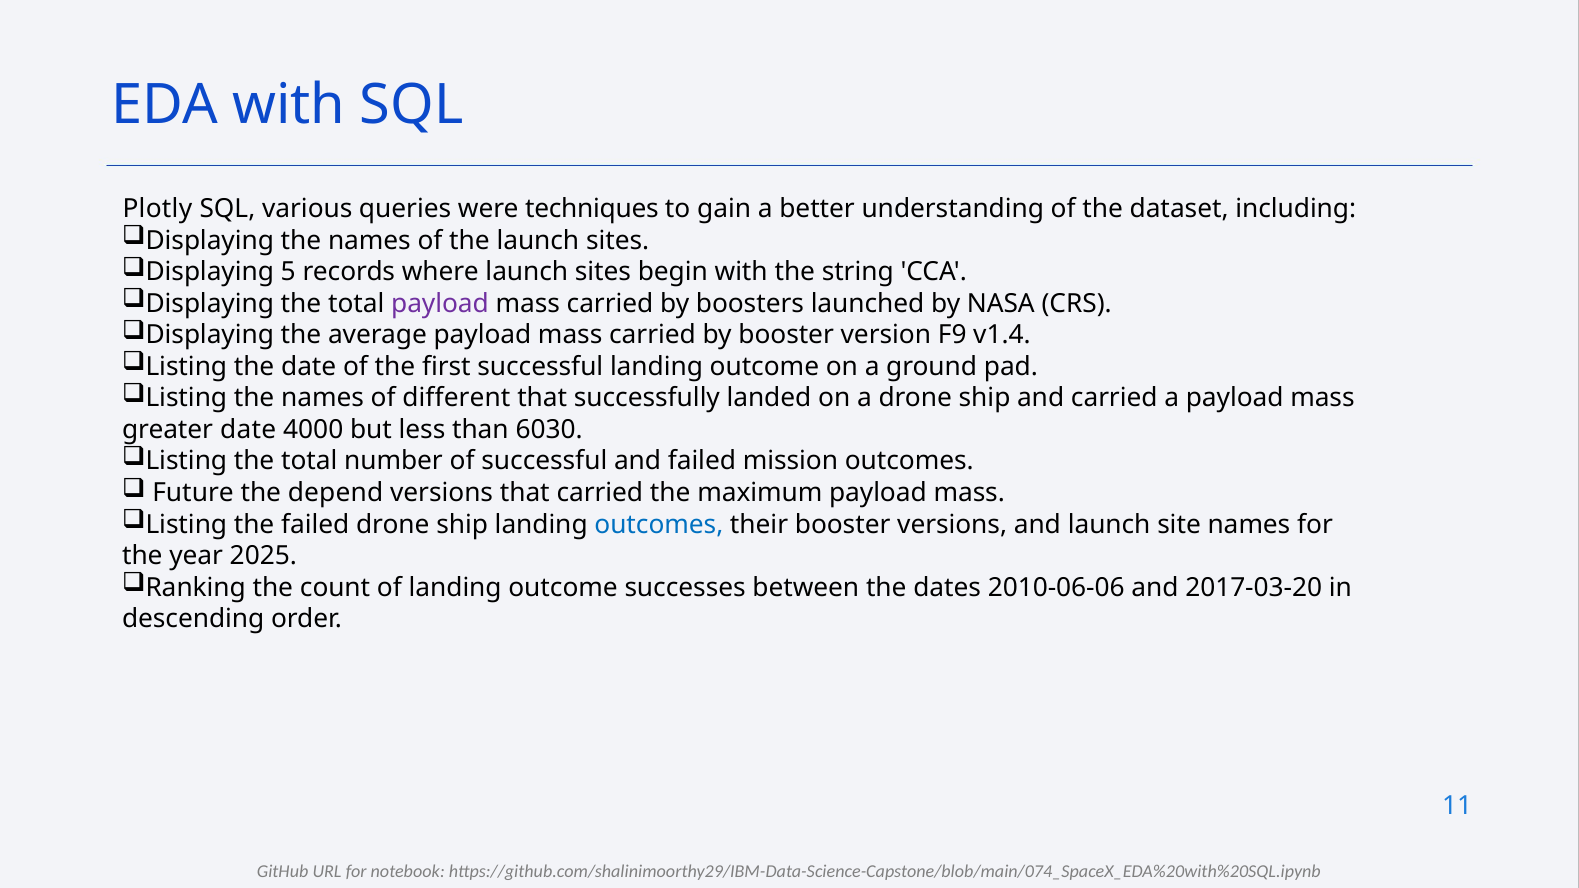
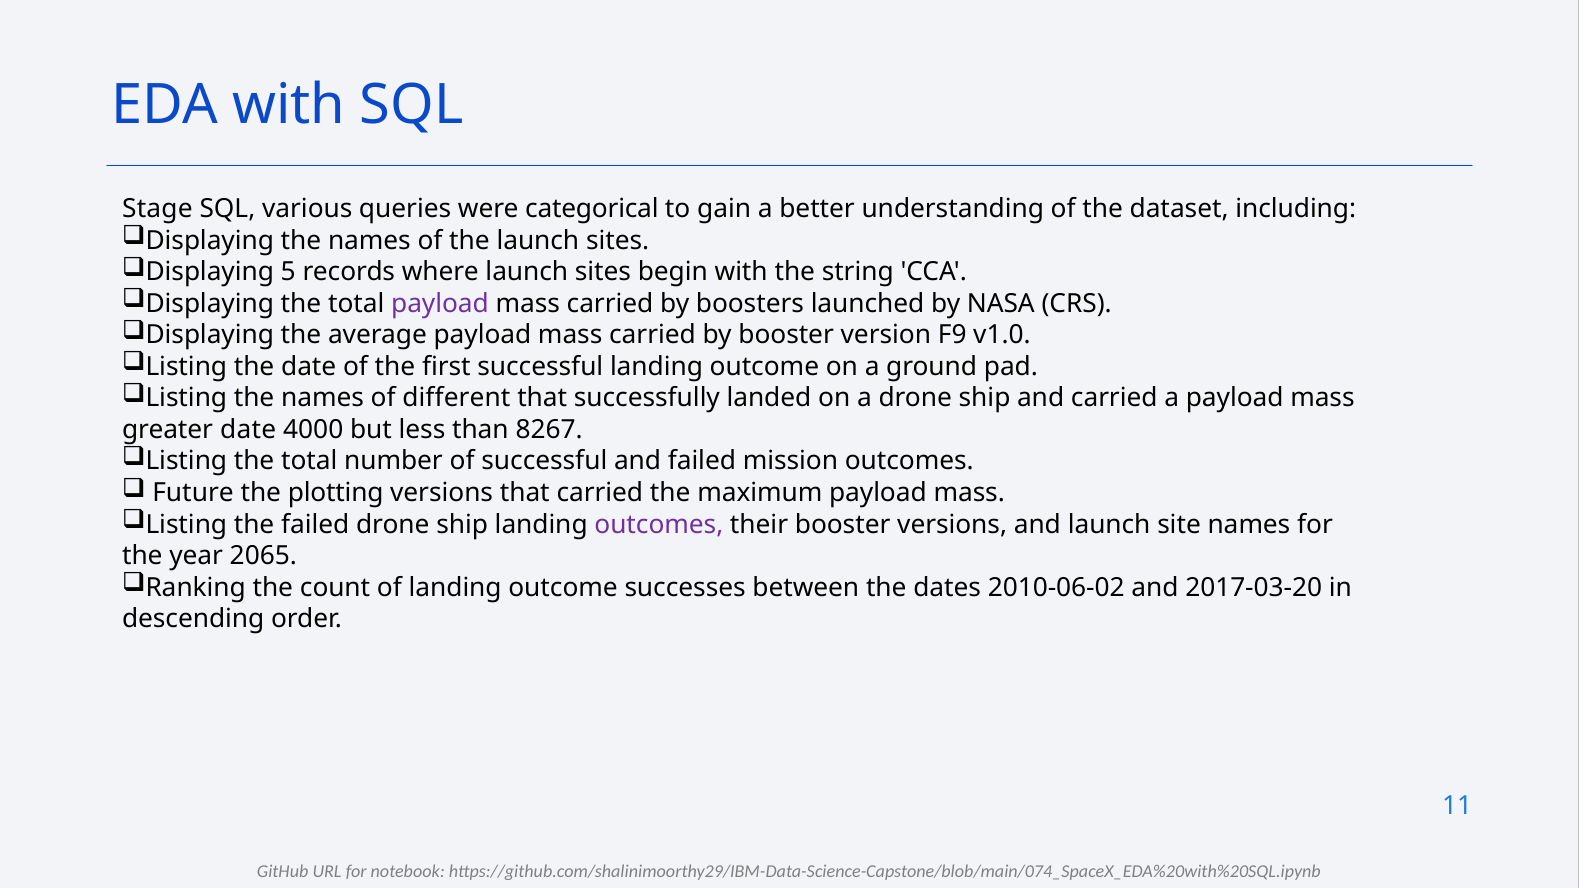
Plotly: Plotly -> Stage
techniques: techniques -> categorical
v1.4: v1.4 -> v1.0
6030: 6030 -> 8267
depend: depend -> plotting
outcomes at (659, 525) colour: blue -> purple
2025: 2025 -> 2065
2010-06-06: 2010-06-06 -> 2010-06-02
